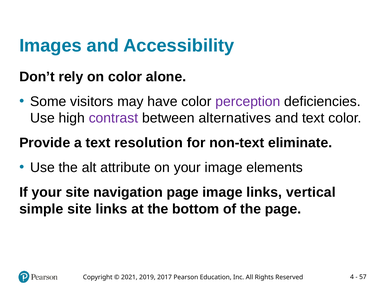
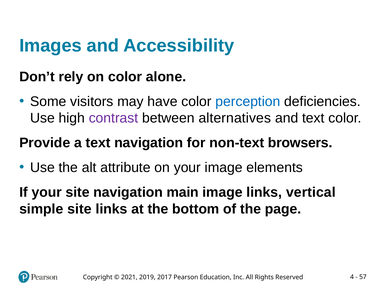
perception colour: purple -> blue
text resolution: resolution -> navigation
eliminate: eliminate -> browsers
navigation page: page -> main
